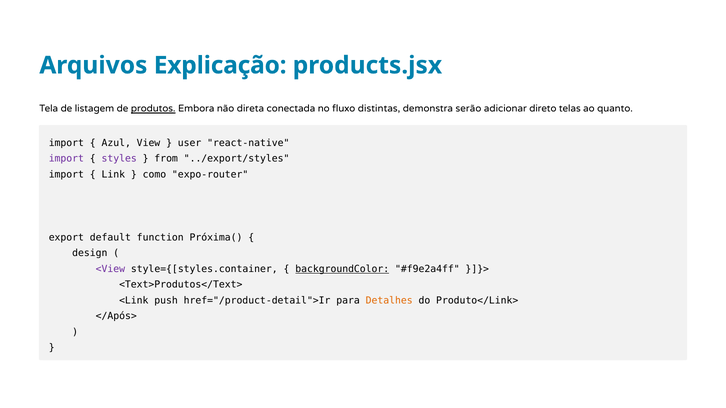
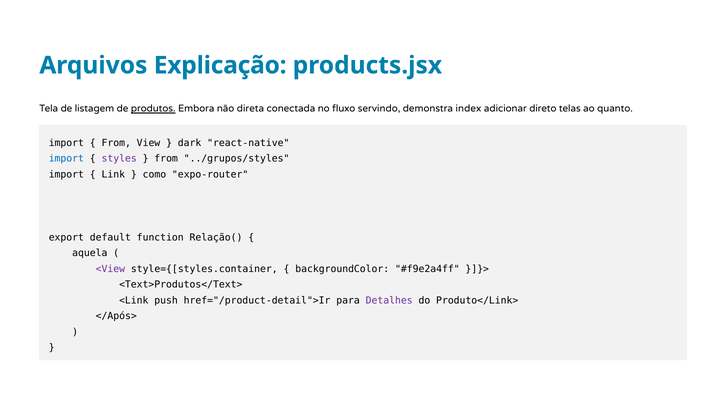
distintas: distintas -> servindo
serão: serão -> index
Azul at (116, 143): Azul -> From
user: user -> dark
import at (66, 159) colour: purple -> blue
../export/styles: ../export/styles -> ../grupos/styles
Próxima(: Próxima( -> Relação(
design: design -> aquela
backgroundColor underline: present -> none
Detalhes colour: orange -> purple
